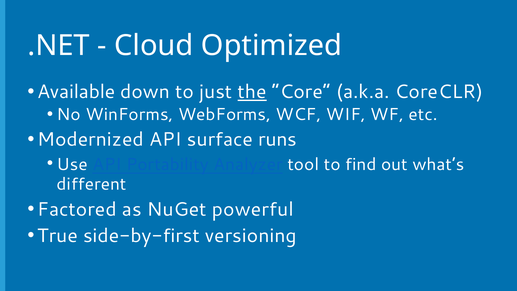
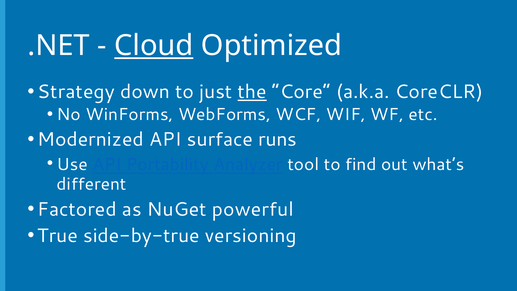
Cloud underline: none -> present
Available: Available -> Strategy
side-by-first: side-by-first -> side-by-true
